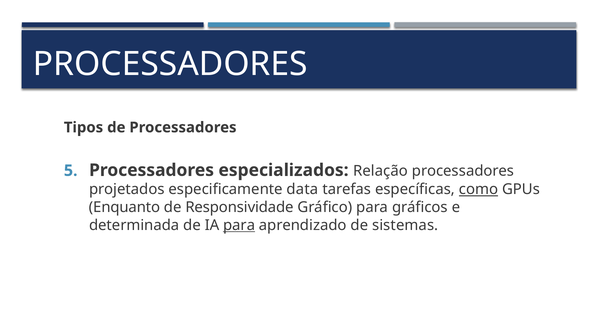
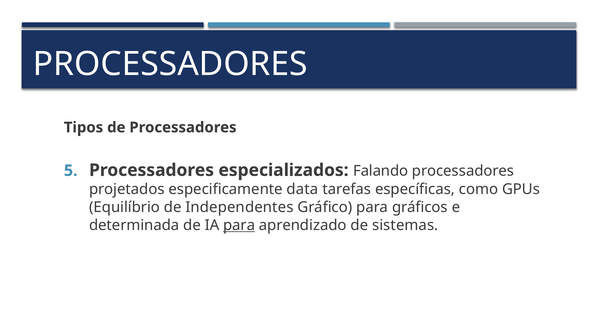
Relação: Relação -> Falando
como underline: present -> none
Enquanto: Enquanto -> Equilíbrio
Responsividade: Responsividade -> Independentes
